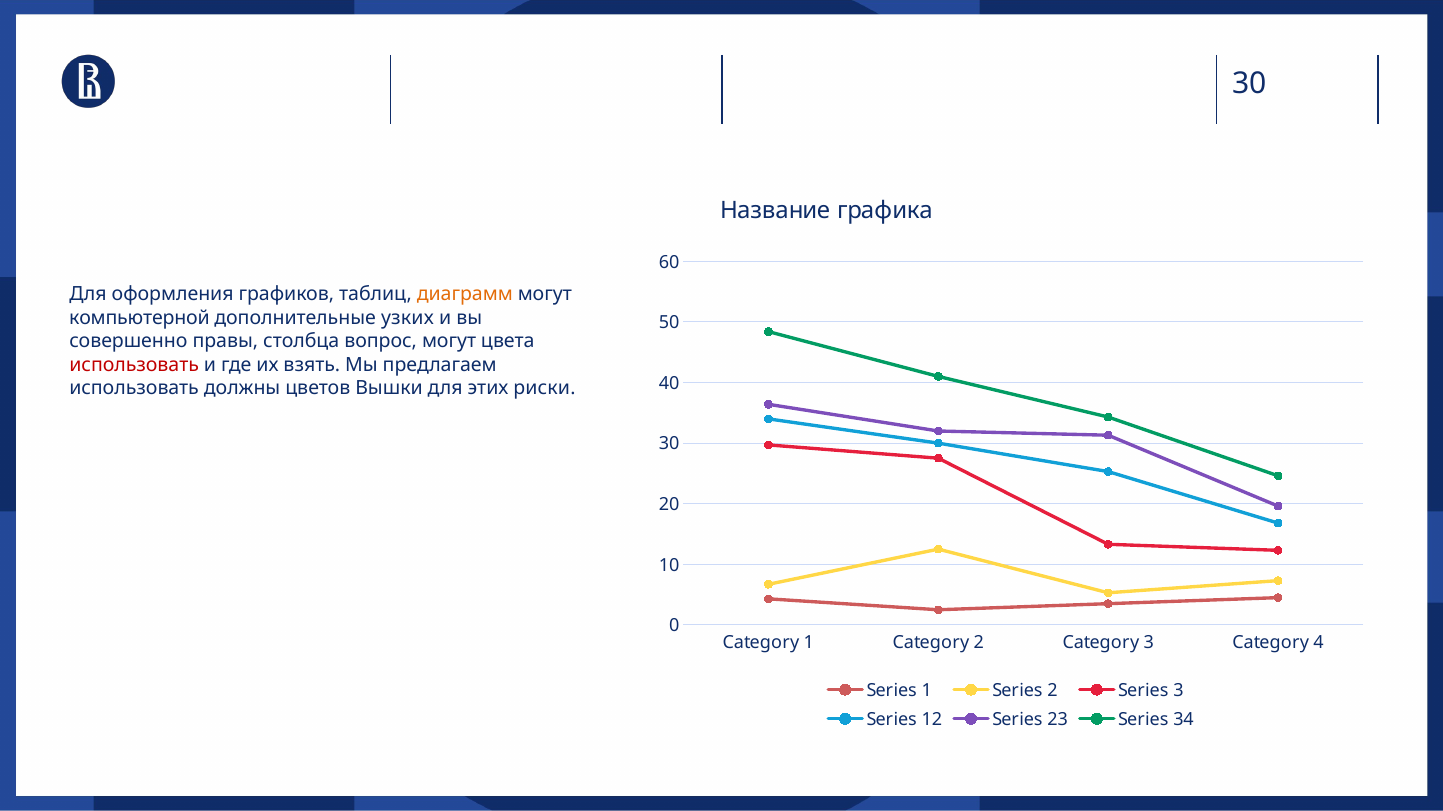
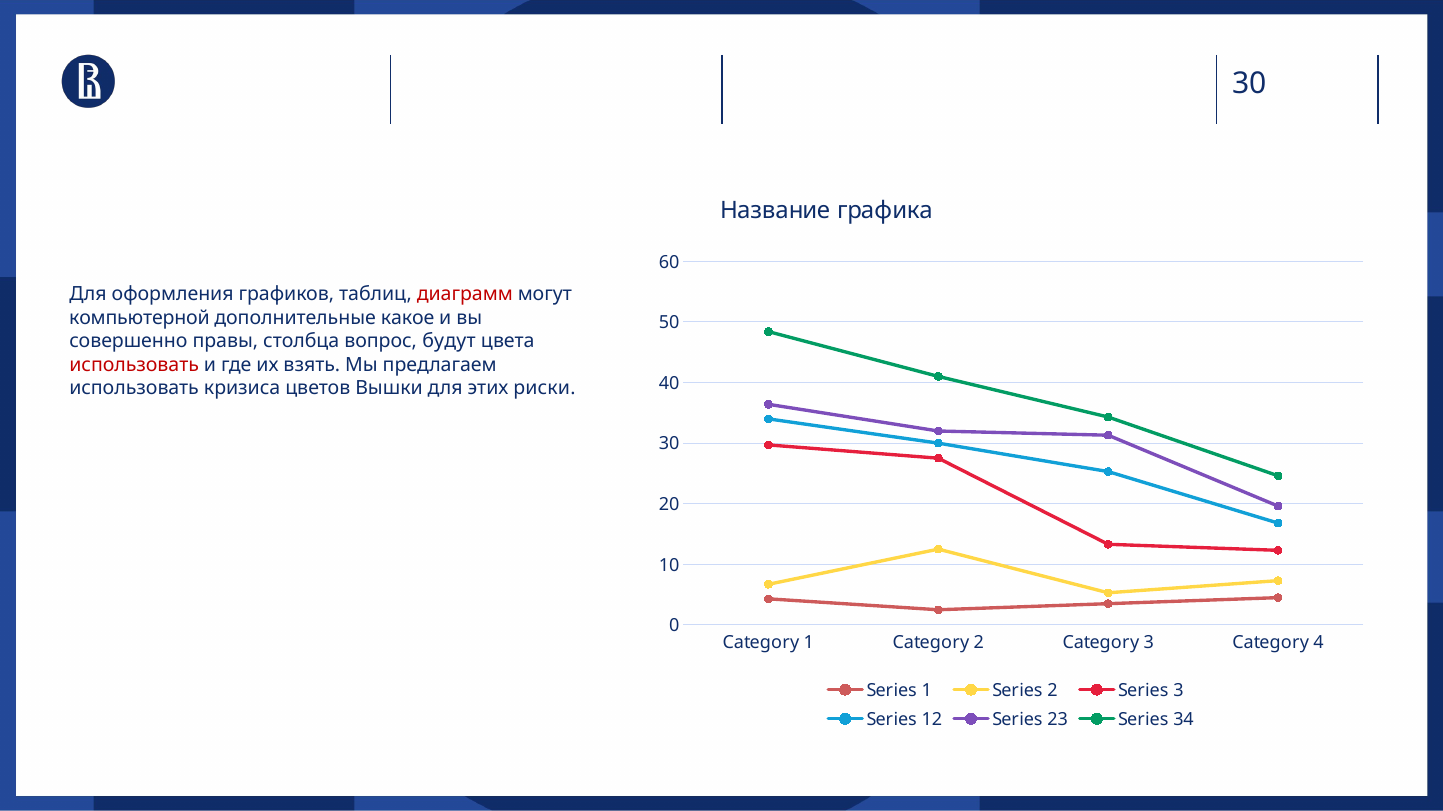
диаграмм colour: orange -> red
узких: узких -> какое
вопрос могут: могут -> будут
должны: должны -> кризиса
